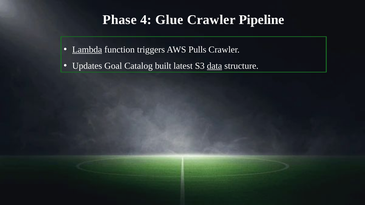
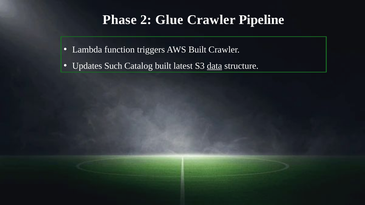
4: 4 -> 2
Lambda underline: present -> none
AWS Pulls: Pulls -> Built
Goal: Goal -> Such
